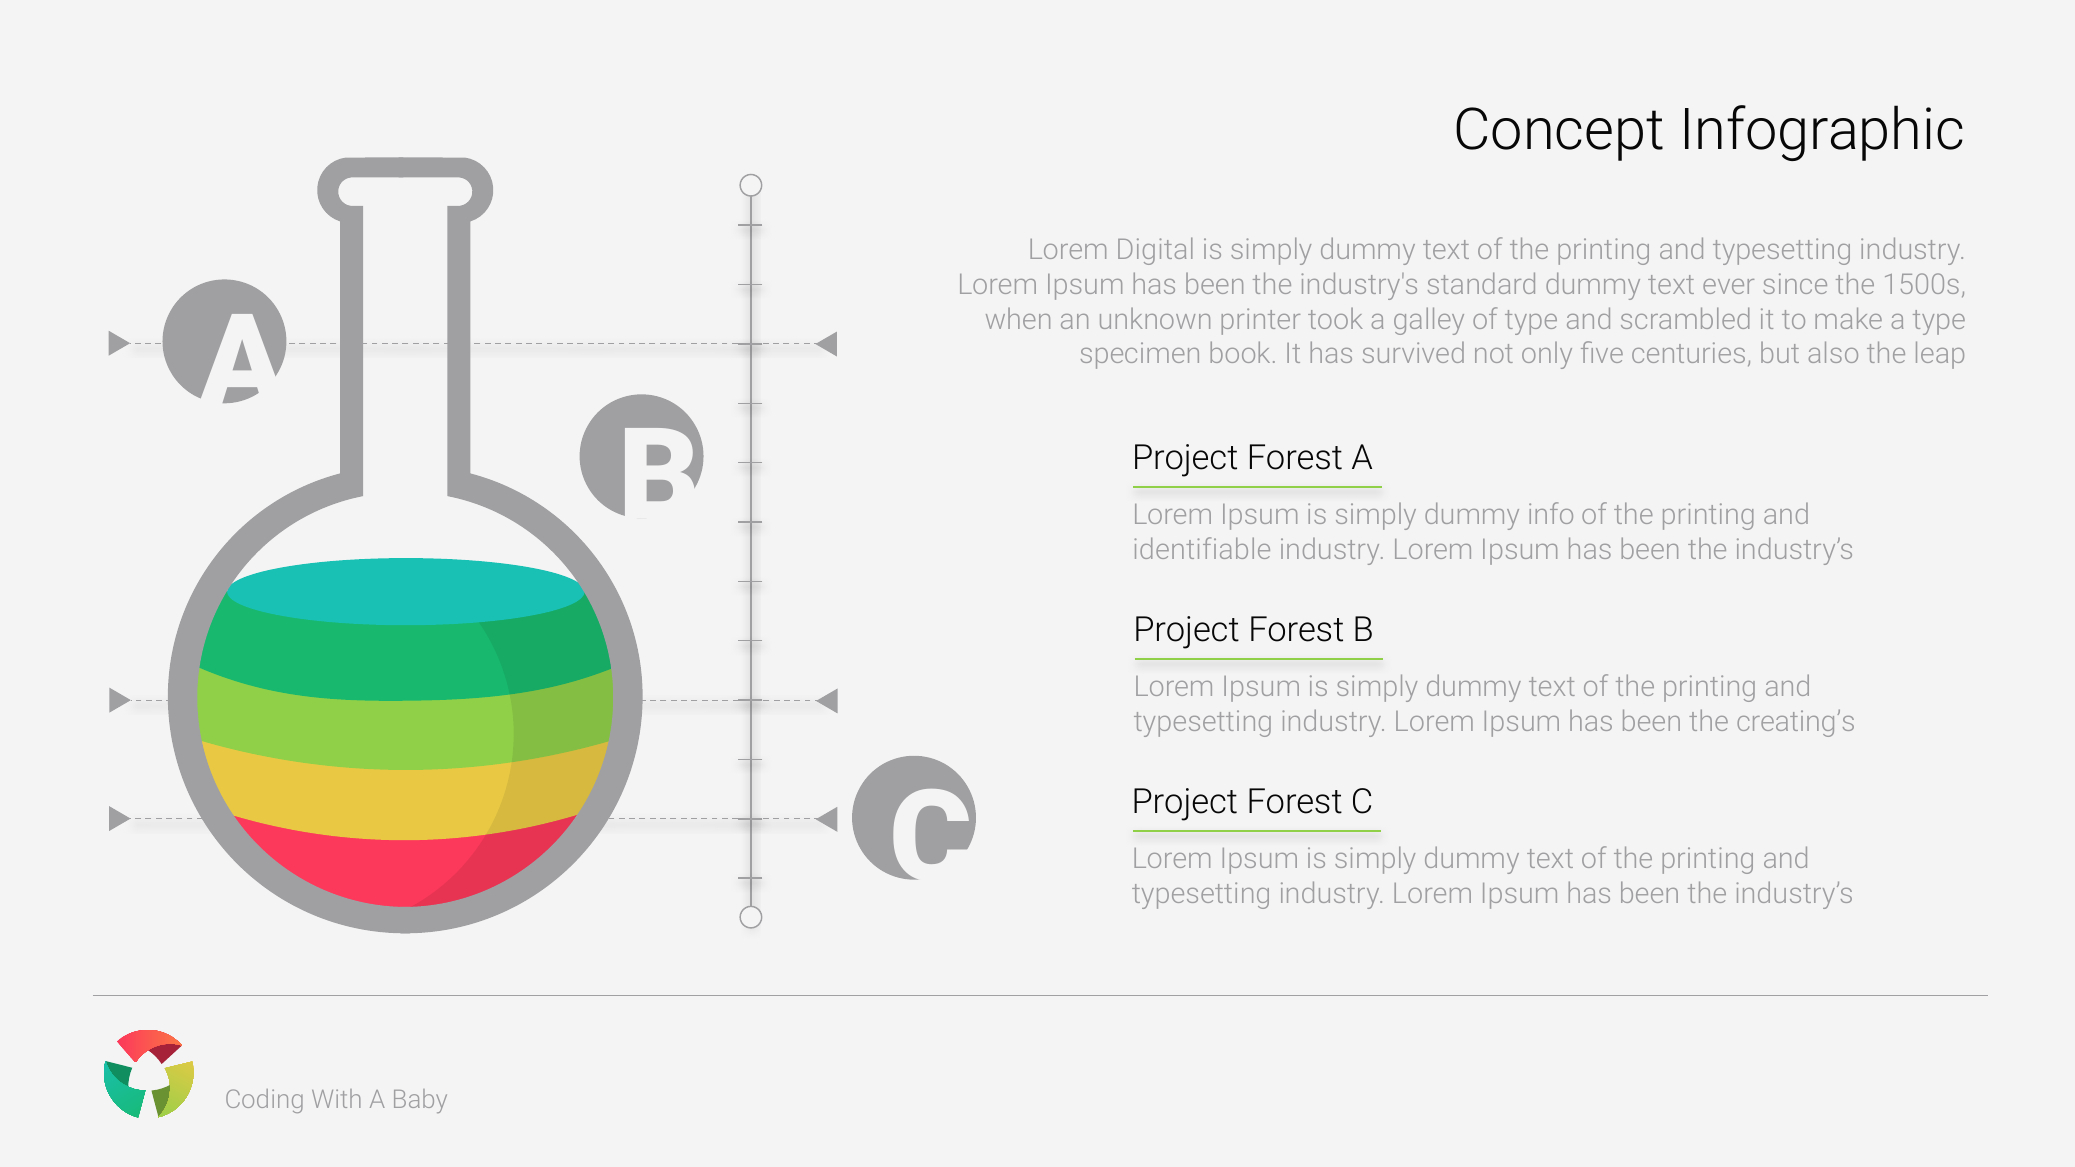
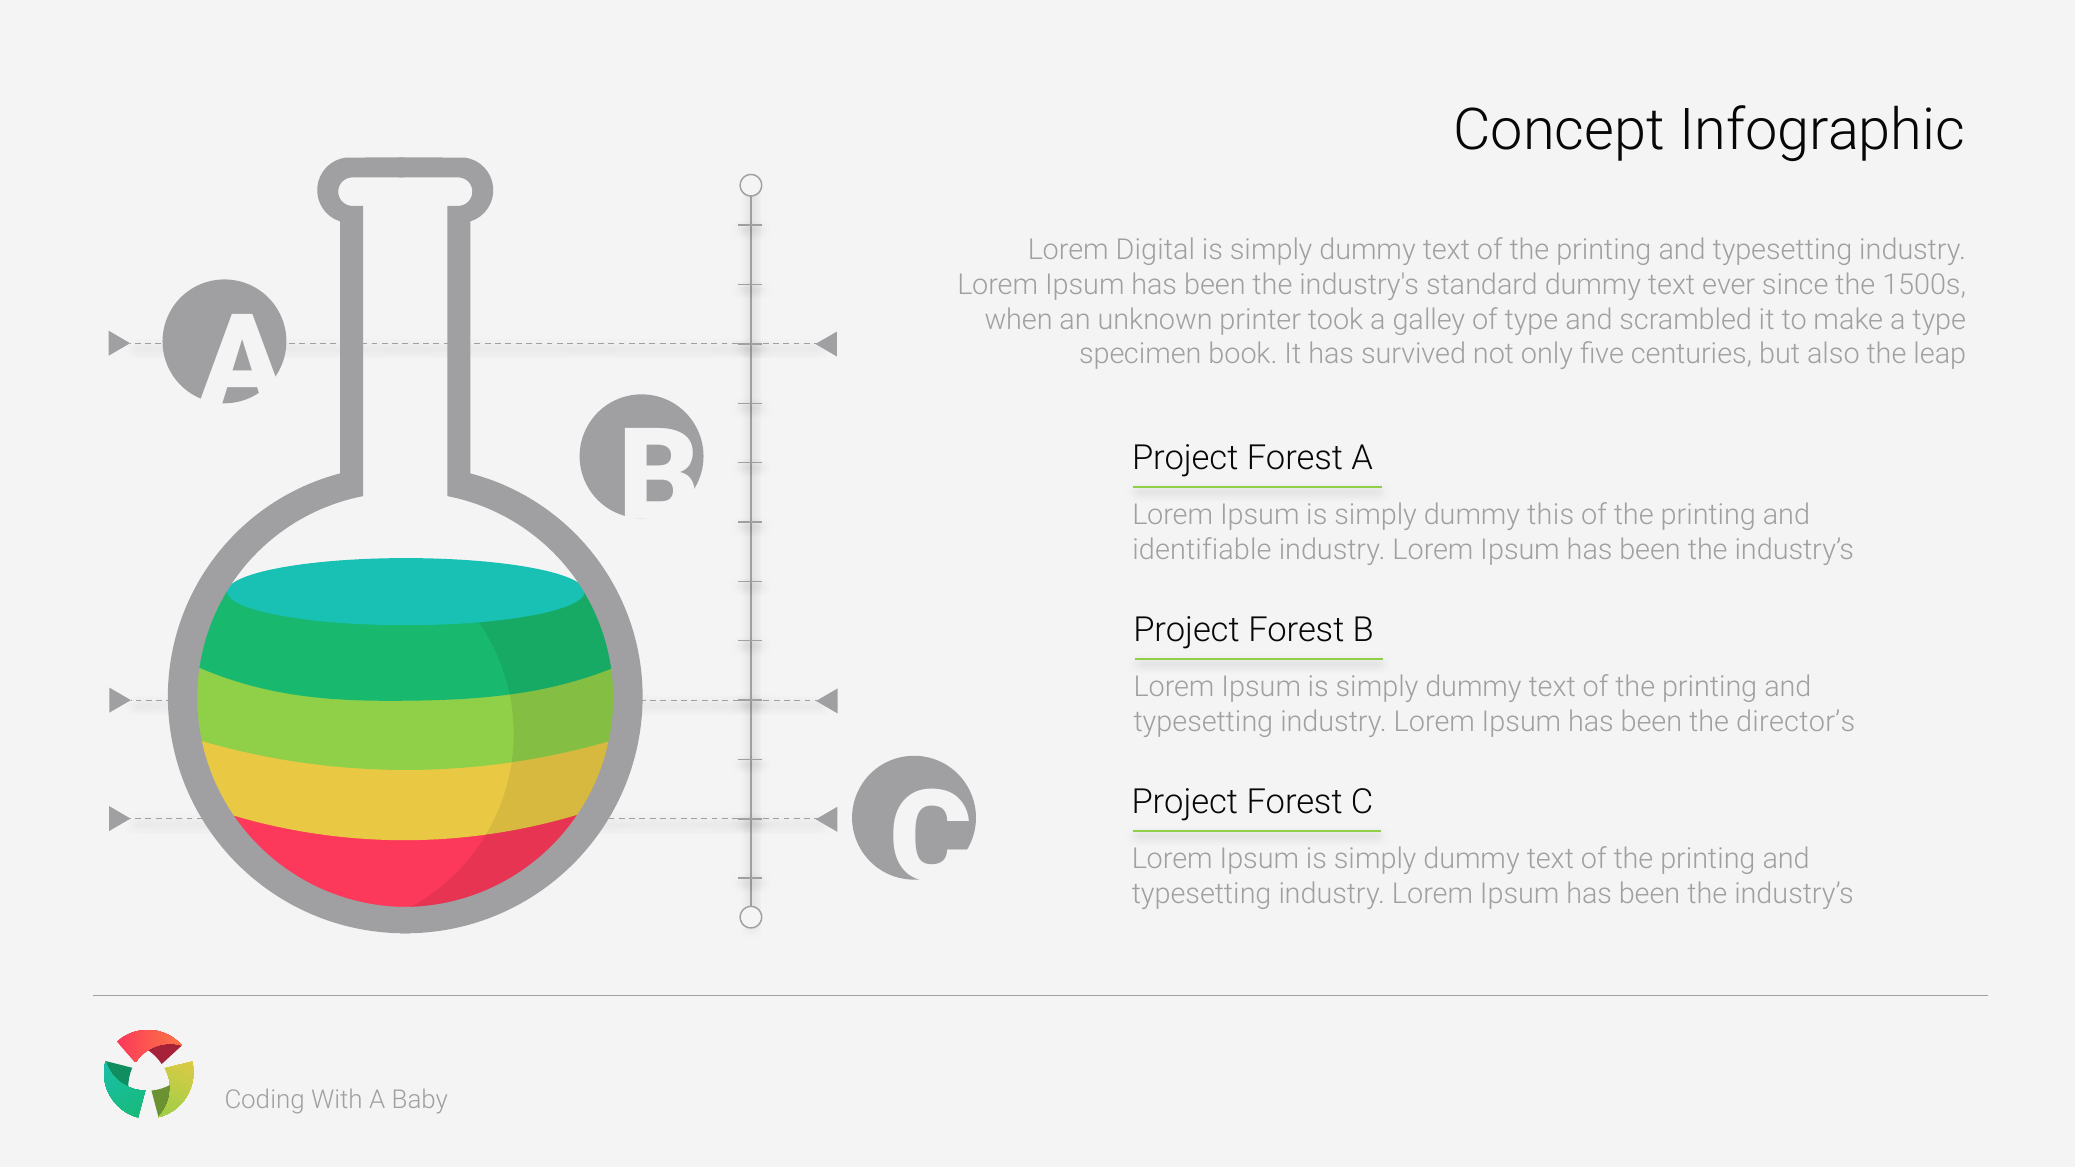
info: info -> this
creating’s: creating’s -> director’s
